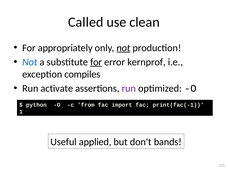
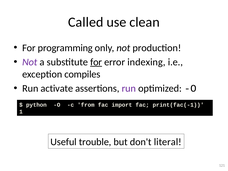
appropriately: appropriately -> programming
not at (123, 48) underline: present -> none
Not at (30, 62) colour: blue -> purple
kernprof: kernprof -> indexing
applied: applied -> trouble
bands: bands -> literal
